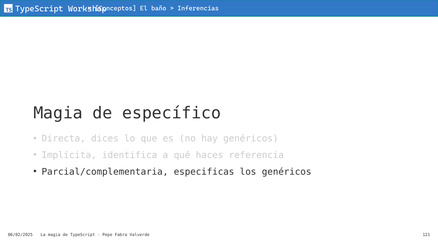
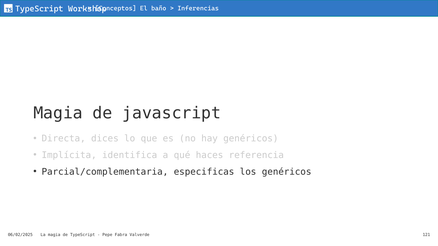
específico: específico -> javascript
